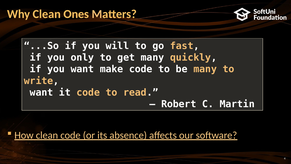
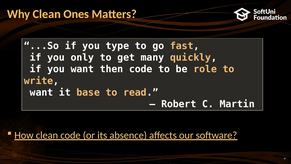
will: will -> type
make: make -> then
be many: many -> role
it code: code -> base
